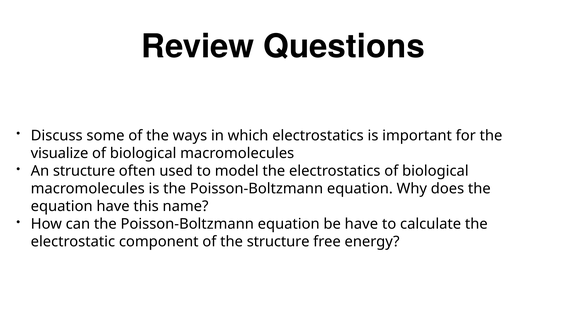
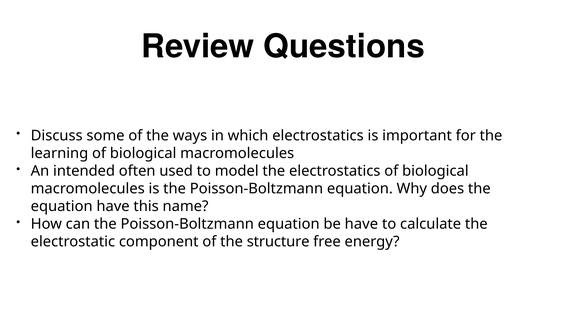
visualize: visualize -> learning
An structure: structure -> intended
